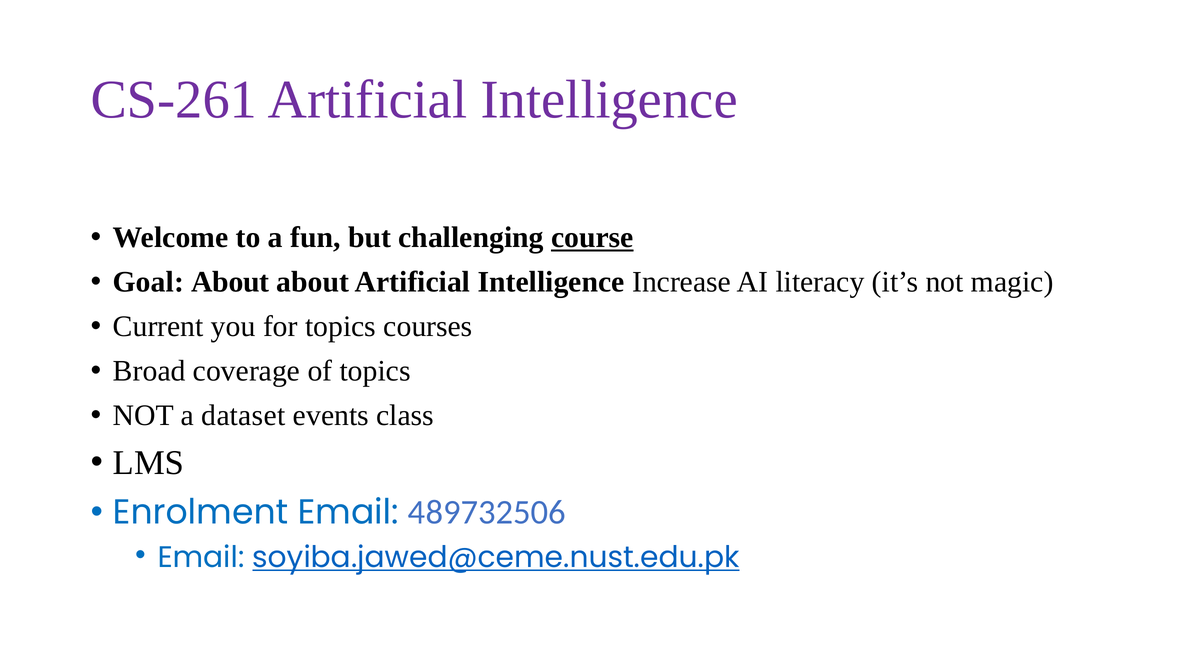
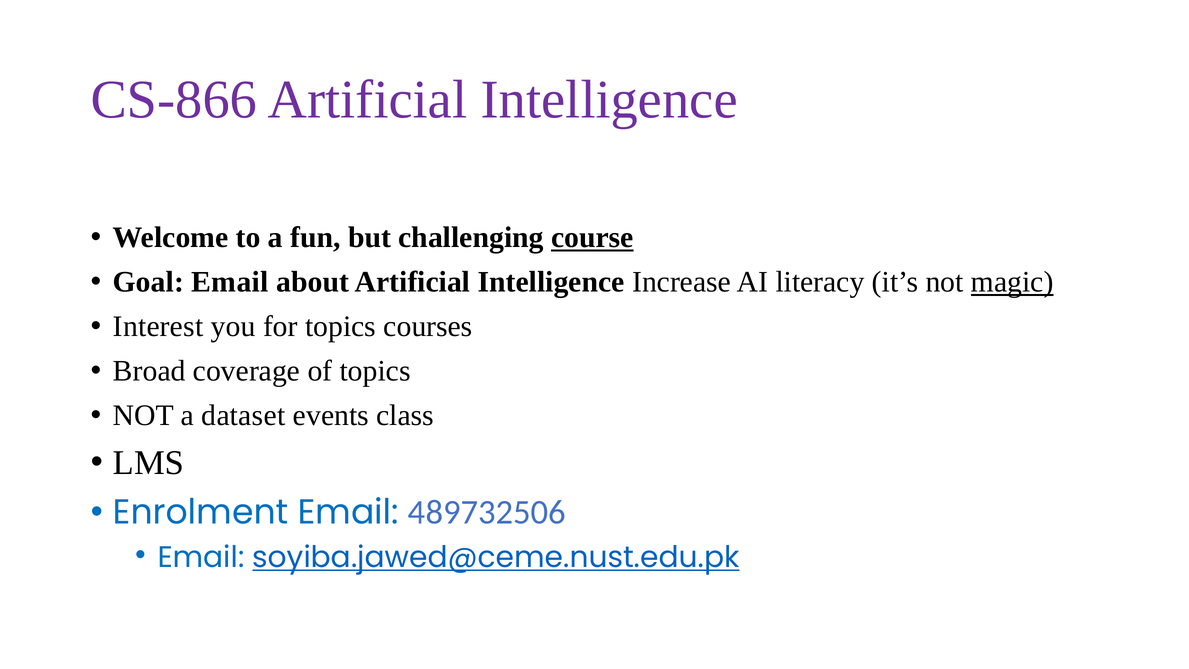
CS-261: CS-261 -> CS-866
Goal About: About -> Email
magic underline: none -> present
Current: Current -> Interest
